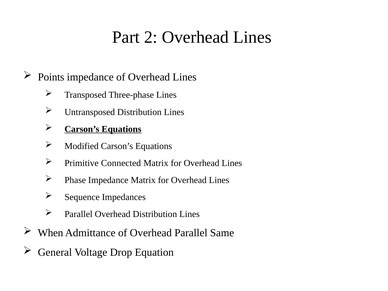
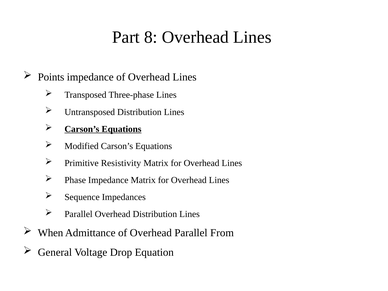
2: 2 -> 8
Connected: Connected -> Resistivity
Same: Same -> From
